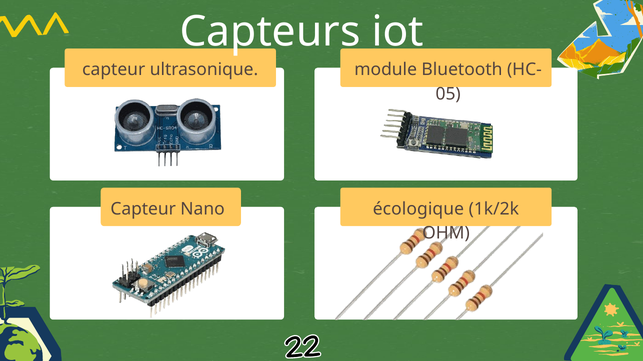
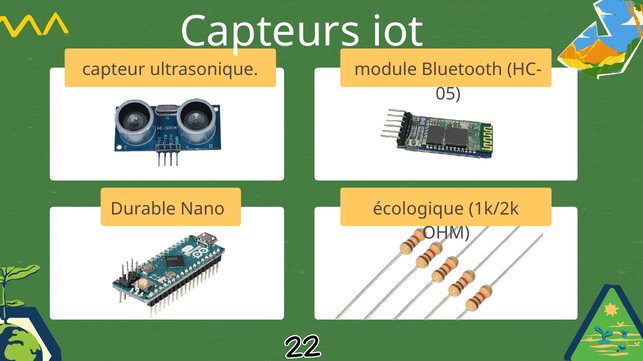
Capteur at (143, 209): Capteur -> Durable
